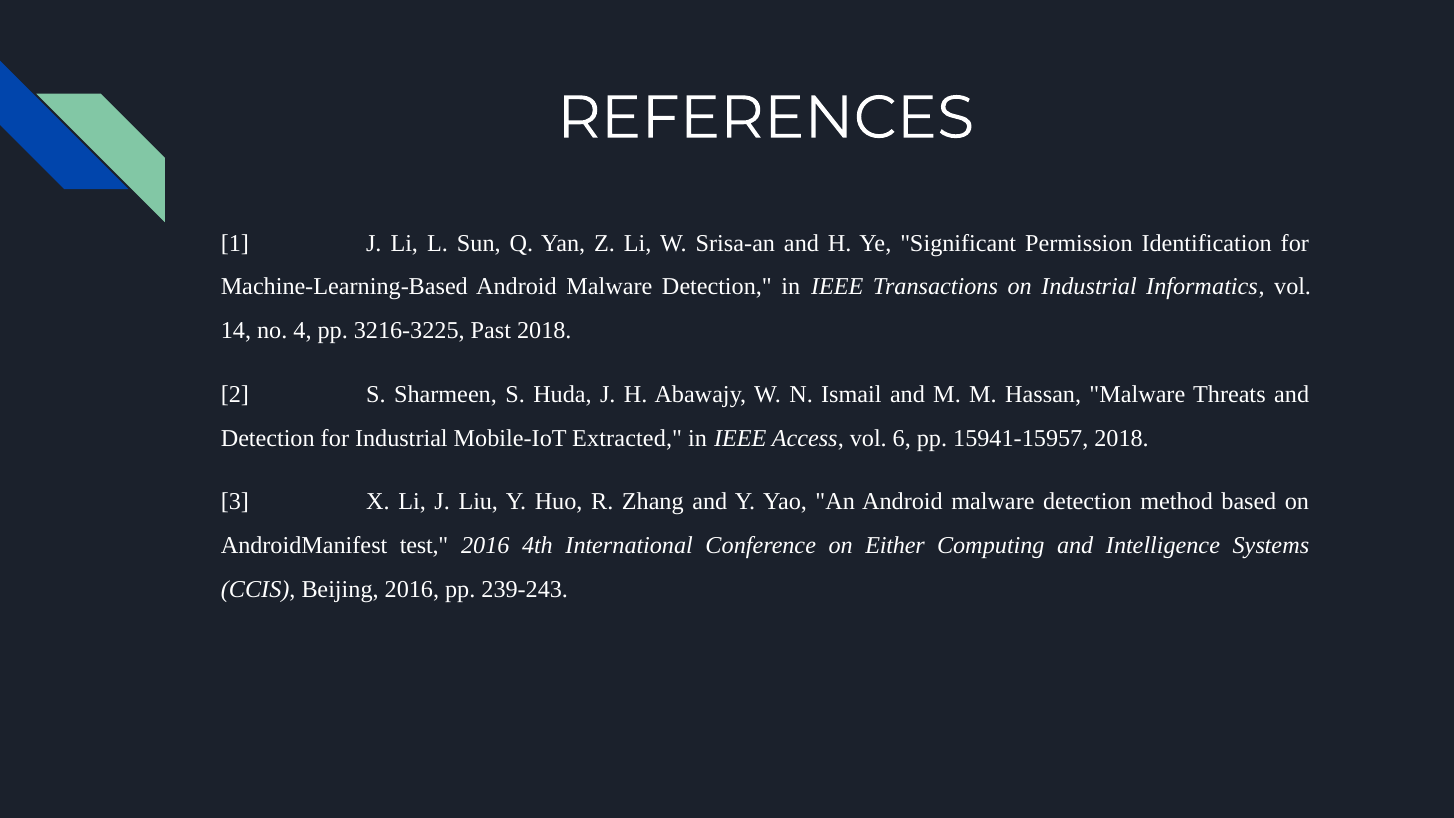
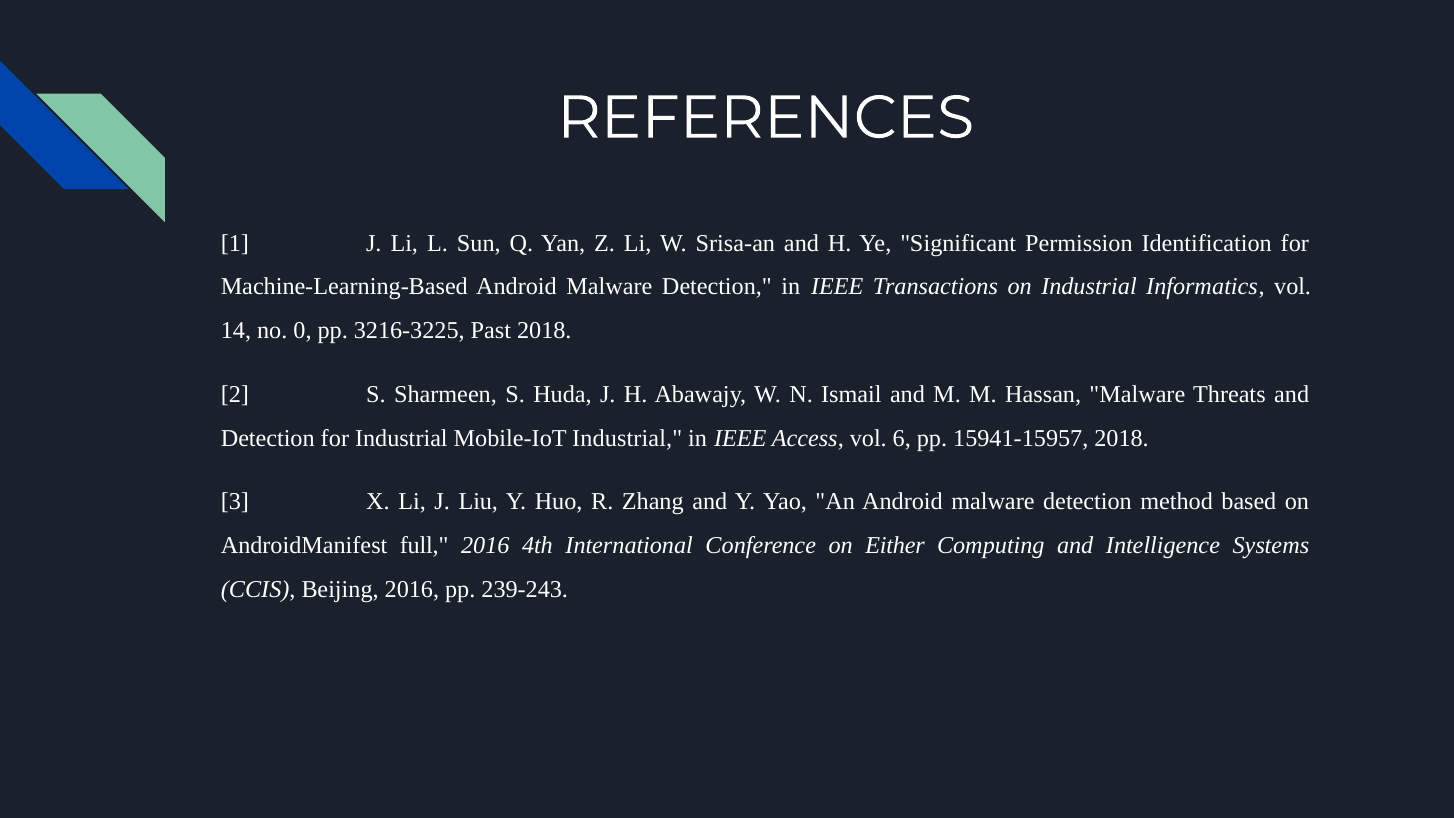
4: 4 -> 0
Mobile-IoT Extracted: Extracted -> Industrial
test: test -> full
